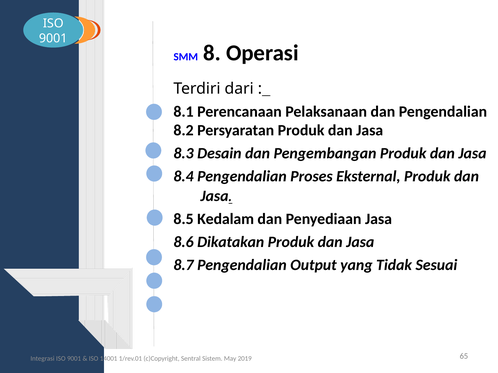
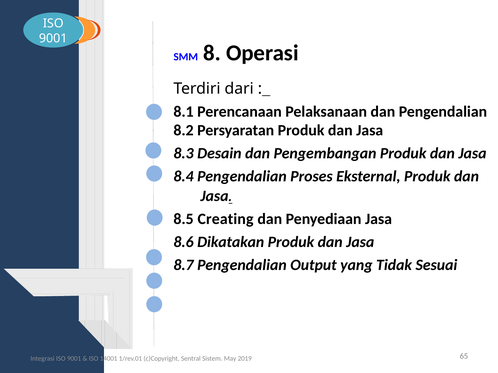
Kedalam: Kedalam -> Creating
